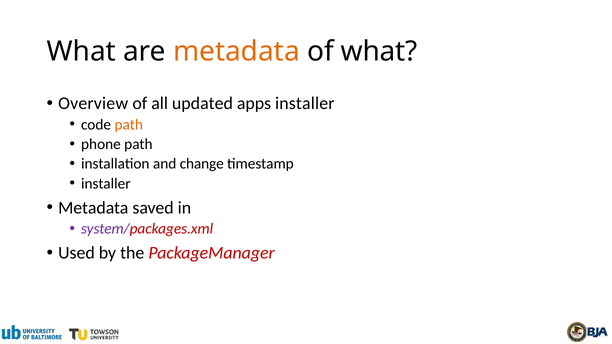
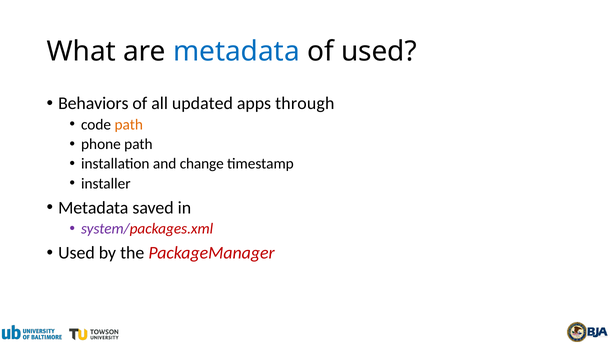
metadata at (236, 51) colour: orange -> blue
of what: what -> used
Overview: Overview -> Behaviors
apps installer: installer -> through
